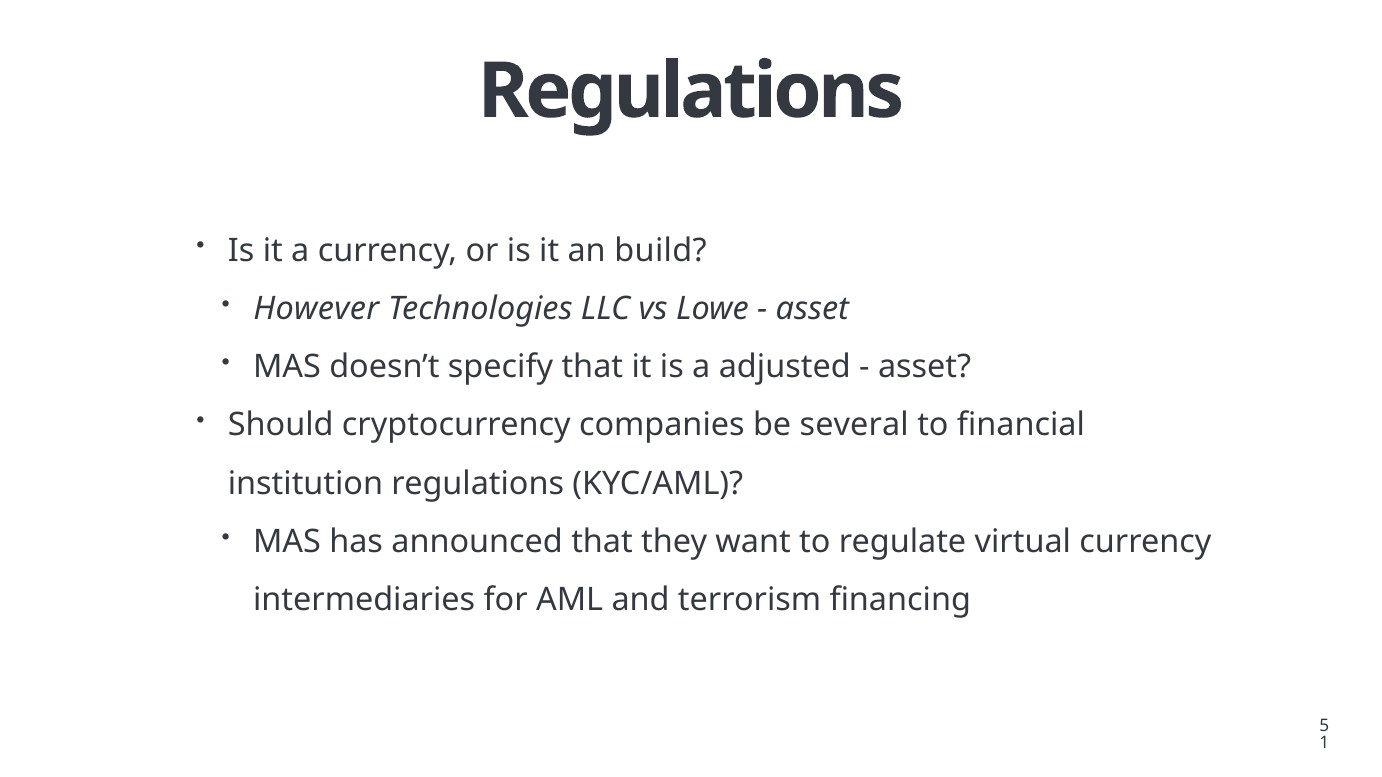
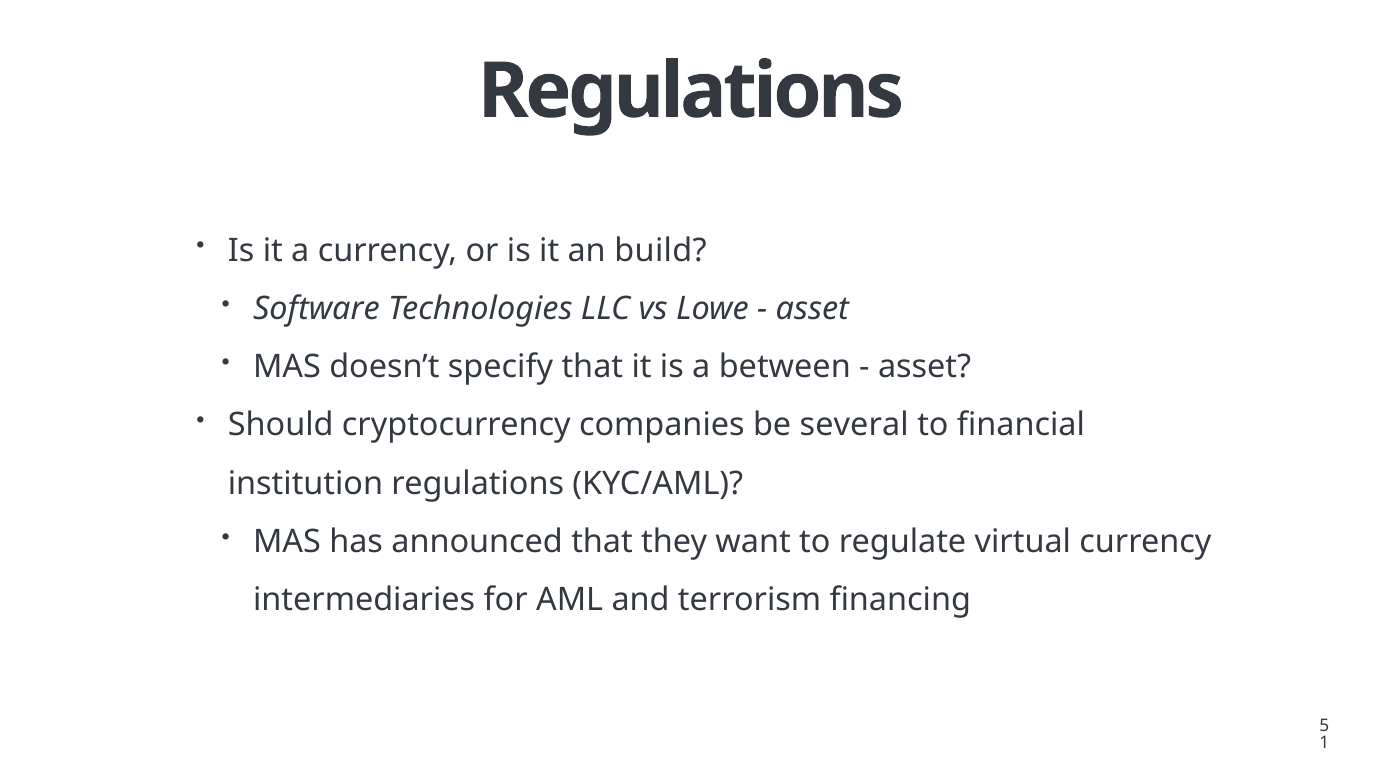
However: However -> Software
adjusted: adjusted -> between
